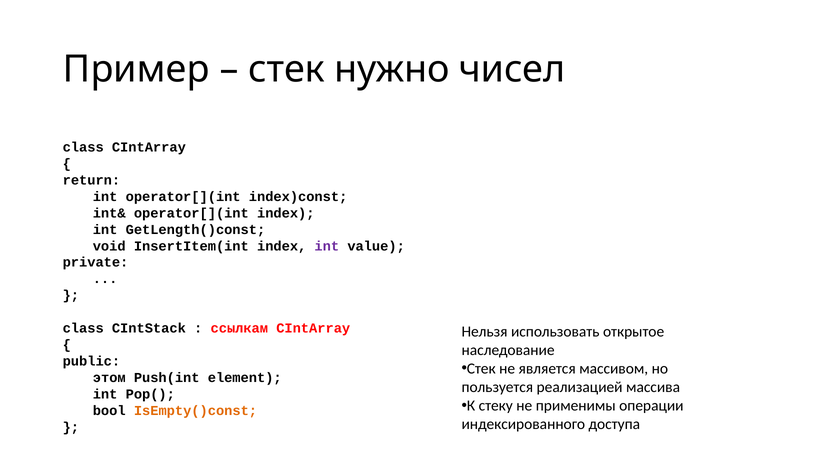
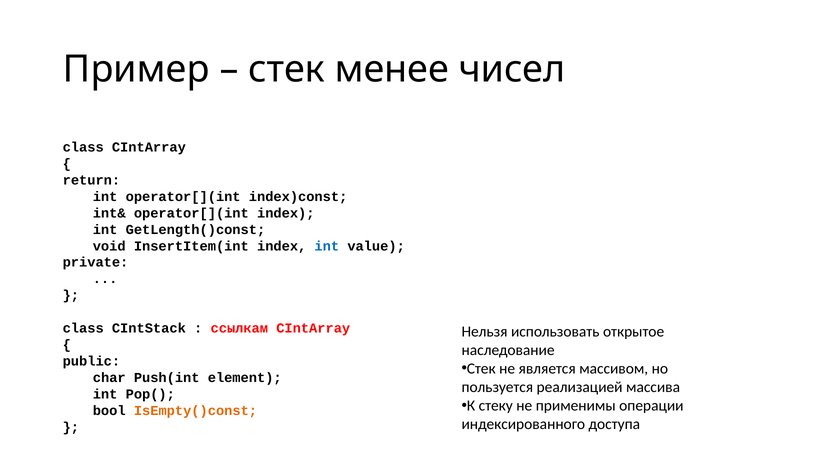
нужно: нужно -> менее
int at (327, 246) colour: purple -> blue
этом: этом -> char
